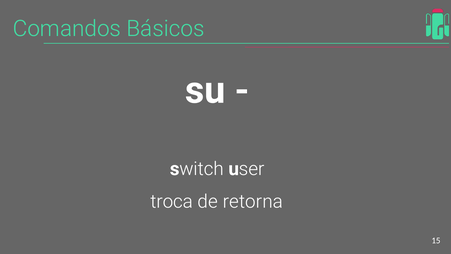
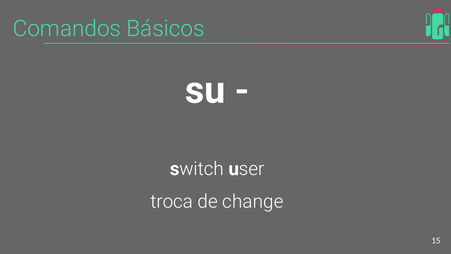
retorna: retorna -> change
